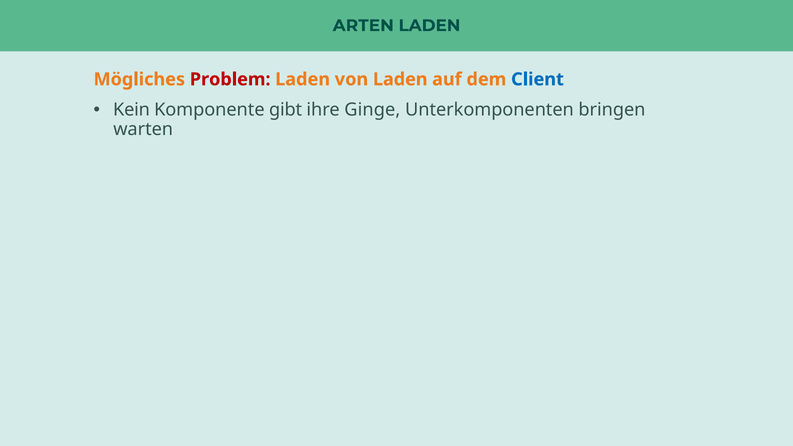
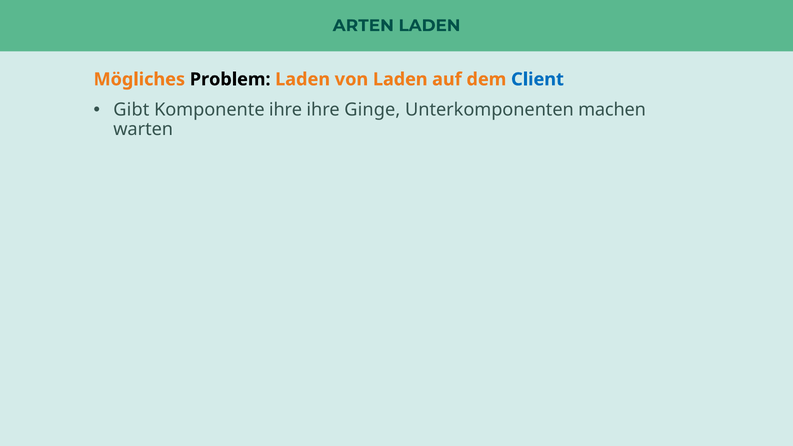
Problem colour: red -> black
Kein: Kein -> Gibt
Komponente gibt: gibt -> ihre
bringen: bringen -> machen
